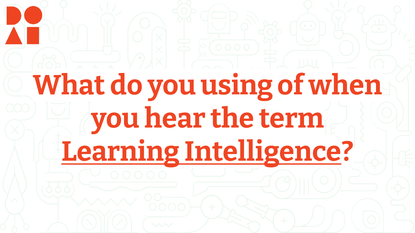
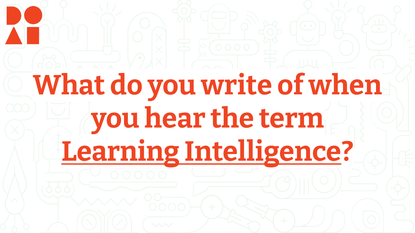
using: using -> write
